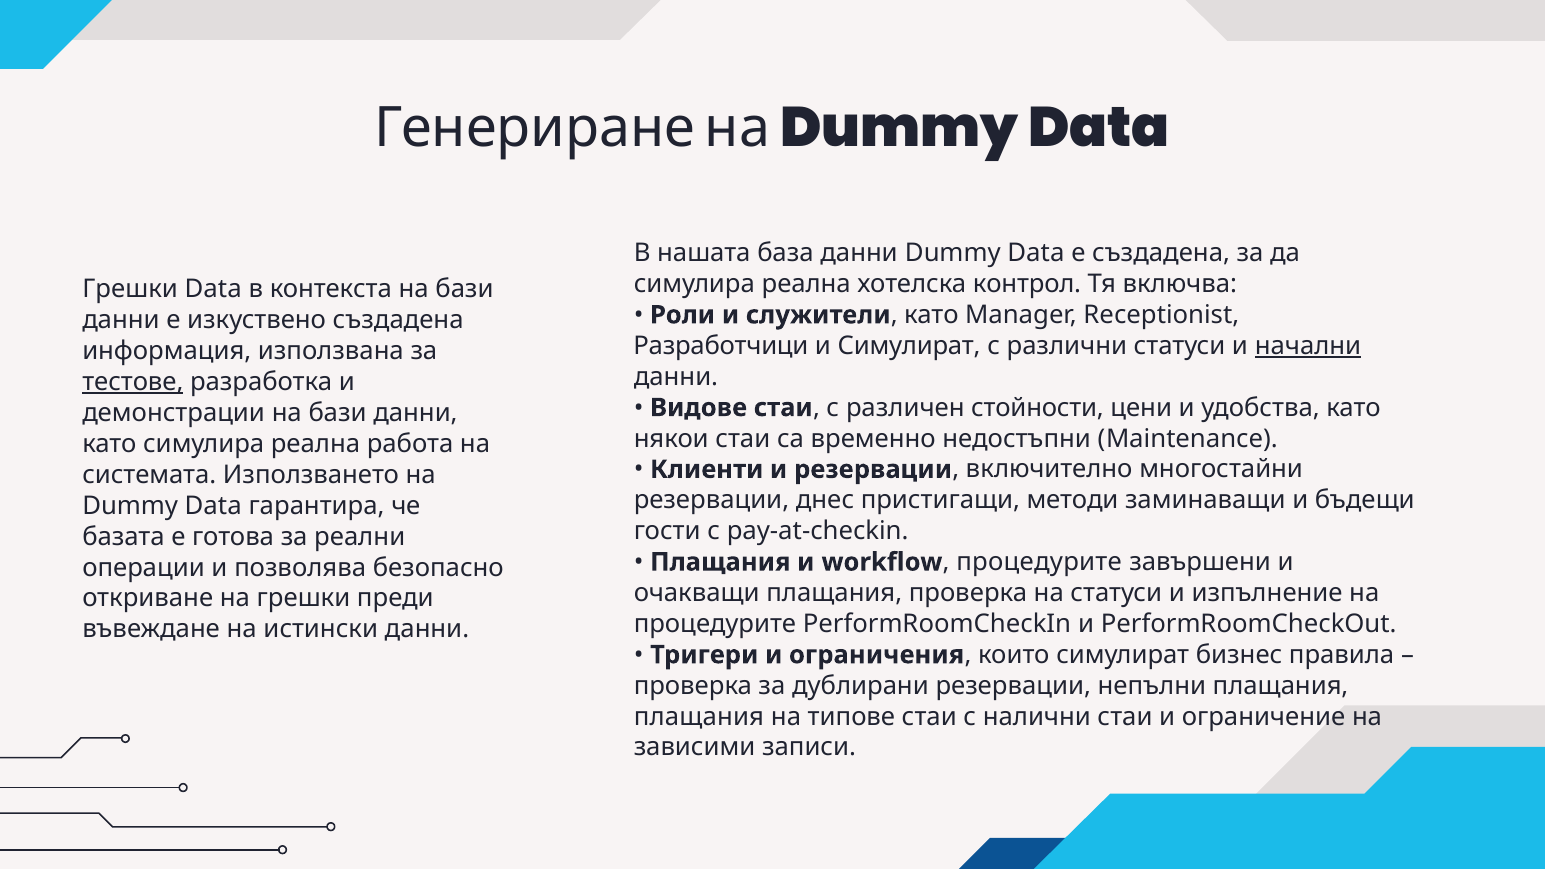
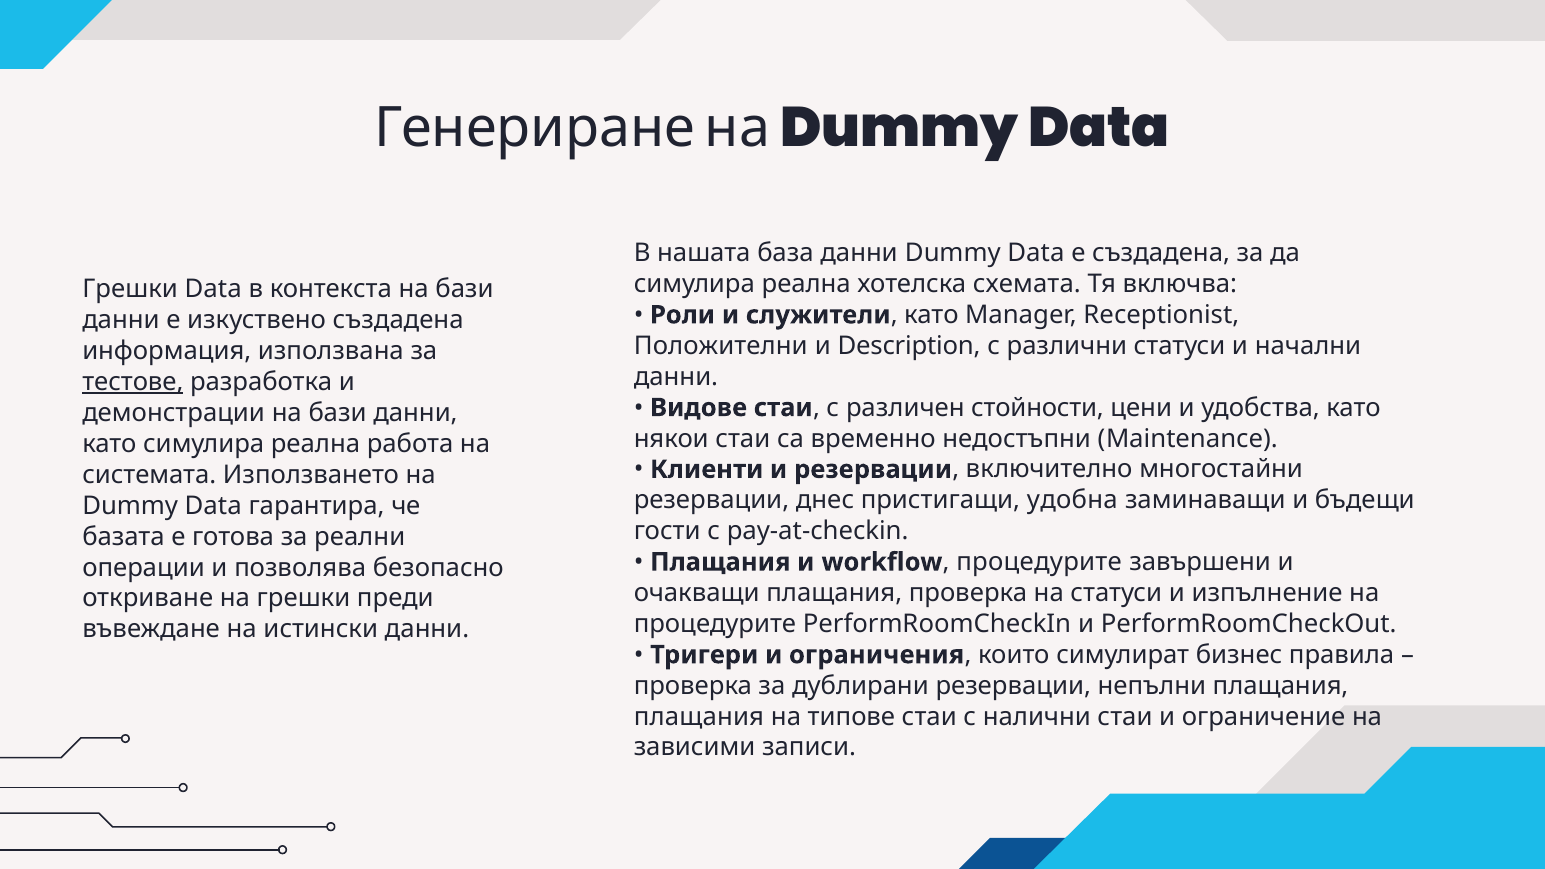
контрол: контрол -> схемата
Разработчици: Разработчици -> Положителни
и Симулират: Симулират -> Description
начални underline: present -> none
методи: методи -> удобна
